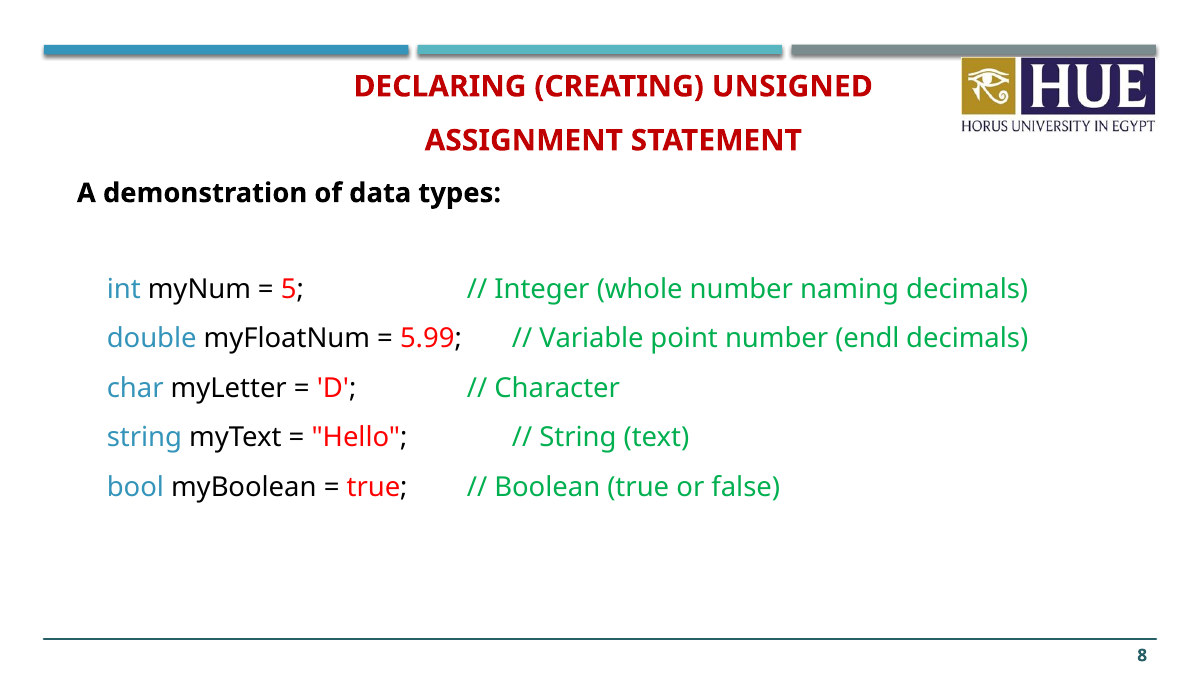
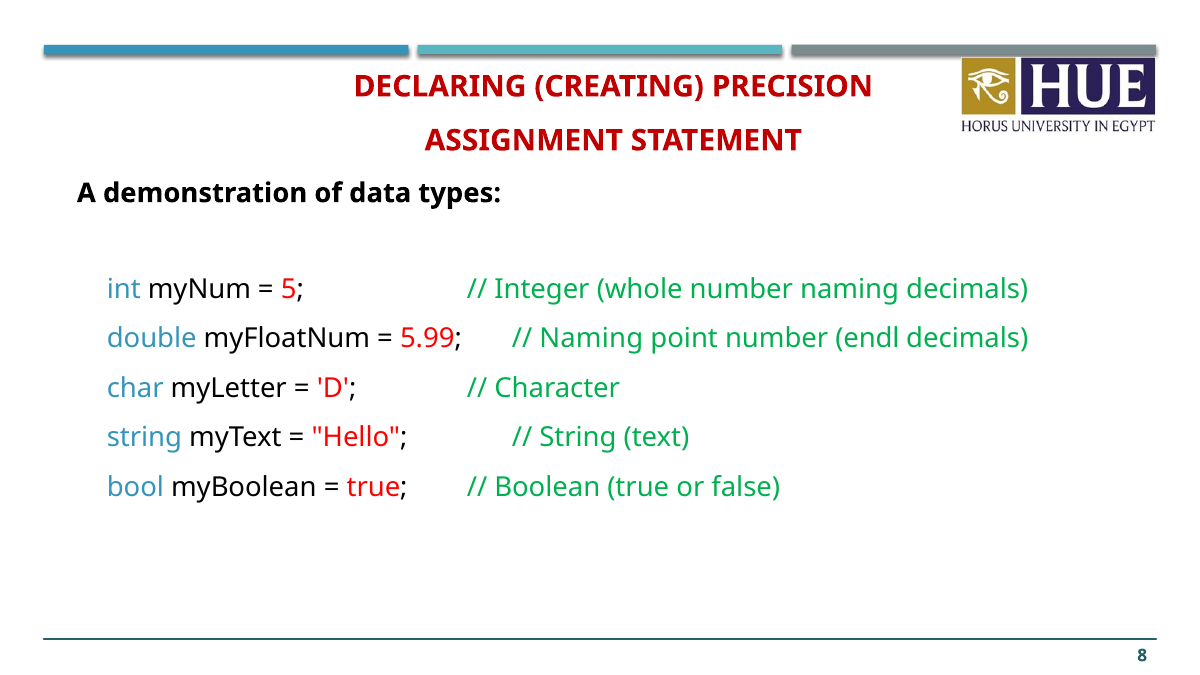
UNSIGNED: UNSIGNED -> PRECISION
Variable at (591, 339): Variable -> Naming
